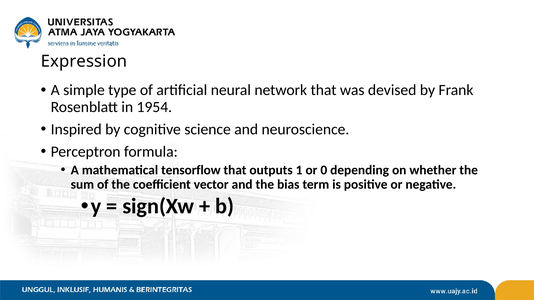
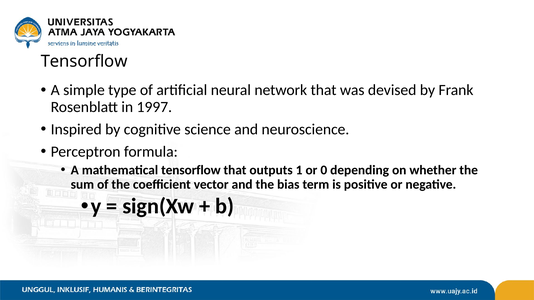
Expression at (84, 61): Expression -> Tensorflow
1954: 1954 -> 1997
